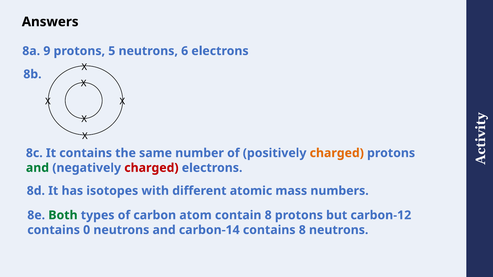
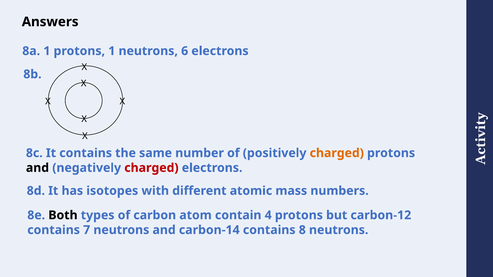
8a 9: 9 -> 1
protons 5: 5 -> 1
and at (37, 168) colour: green -> black
Both colour: green -> black
contain 8: 8 -> 4
0: 0 -> 7
